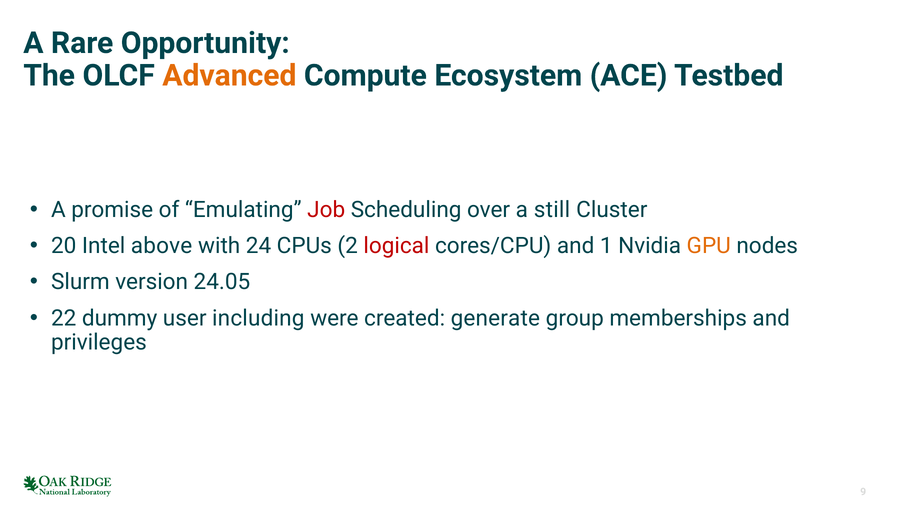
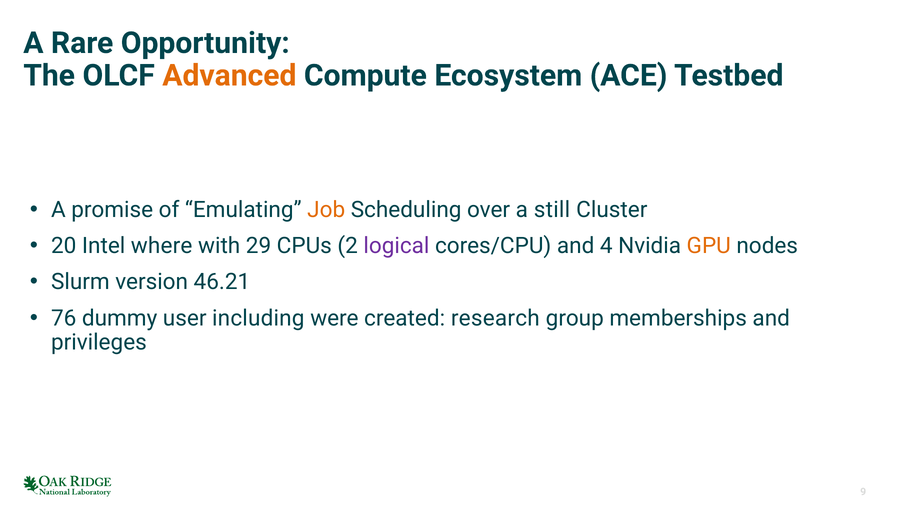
Job colour: red -> orange
above: above -> where
24: 24 -> 29
logical colour: red -> purple
1: 1 -> 4
24.05: 24.05 -> 46.21
22: 22 -> 76
generate: generate -> research
